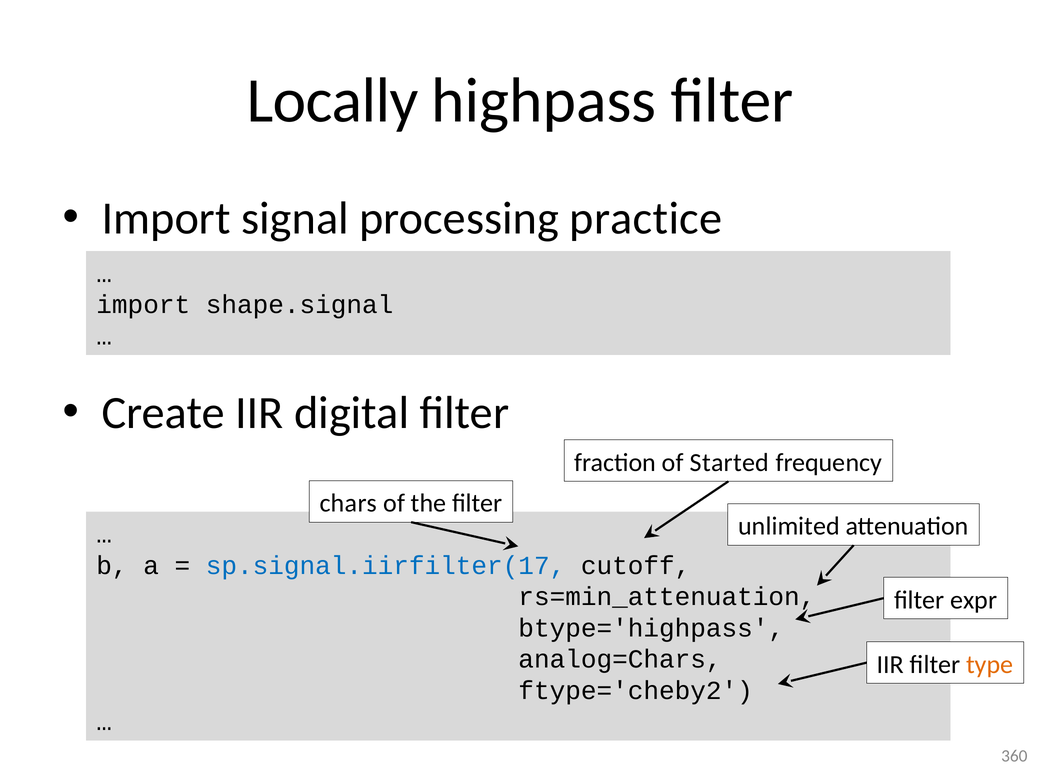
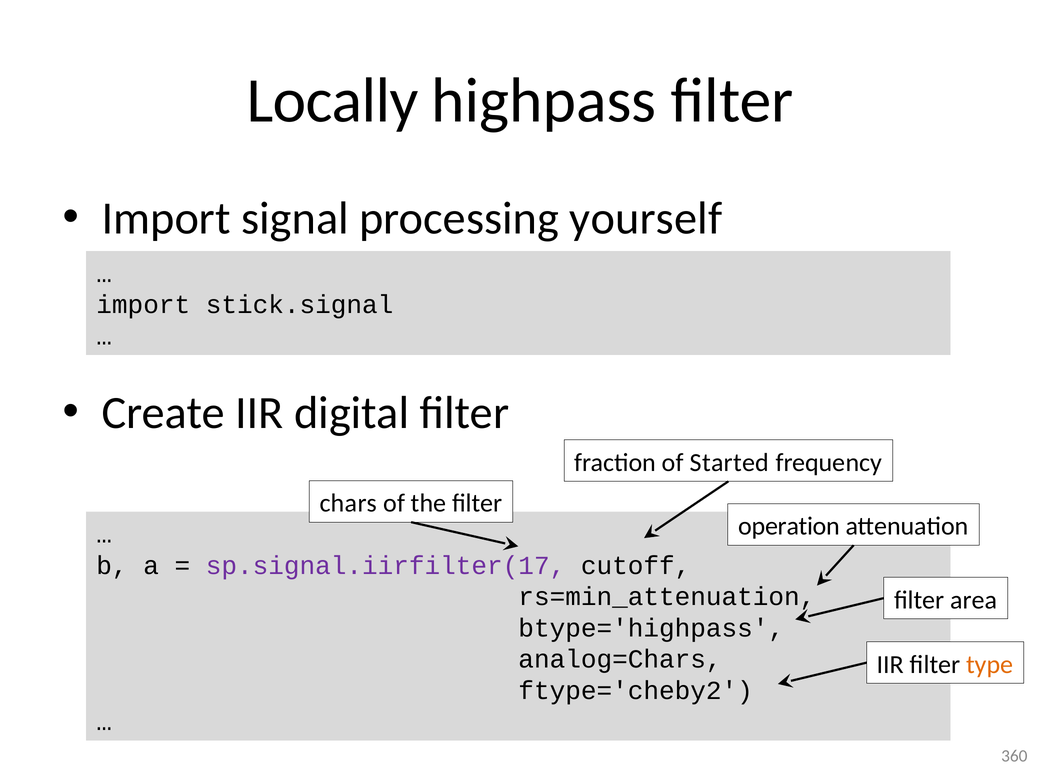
practice: practice -> yourself
shape.signal: shape.signal -> stick.signal
unlimited: unlimited -> operation
sp.signal.iirfilter(17 colour: blue -> purple
expr: expr -> area
